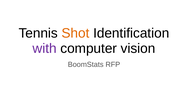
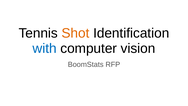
with colour: purple -> blue
